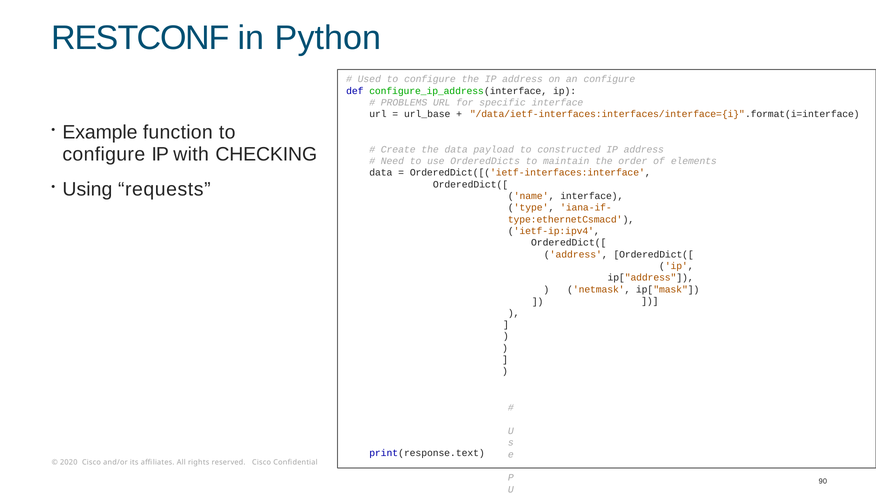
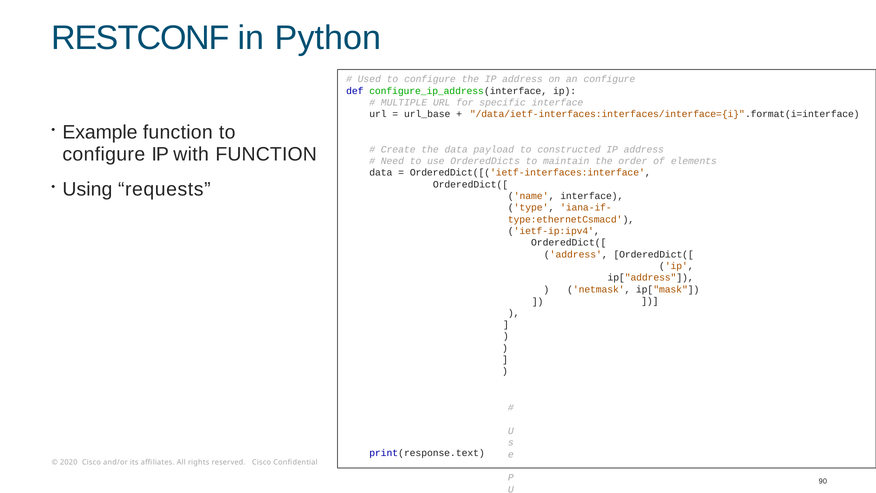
PROBLEMS: PROBLEMS -> MULTIPLE
with CHECKING: CHECKING -> FUNCTION
